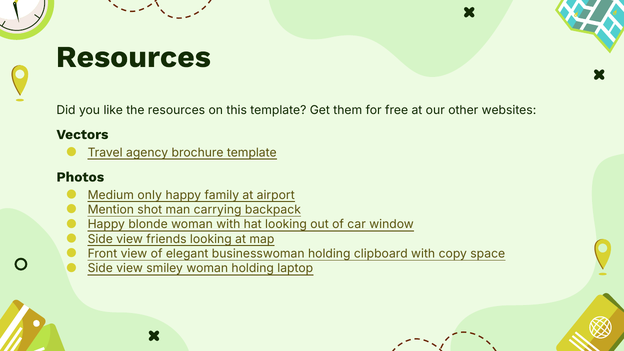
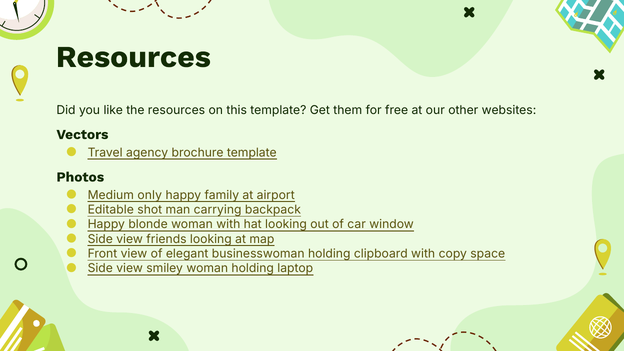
Mention: Mention -> Editable
